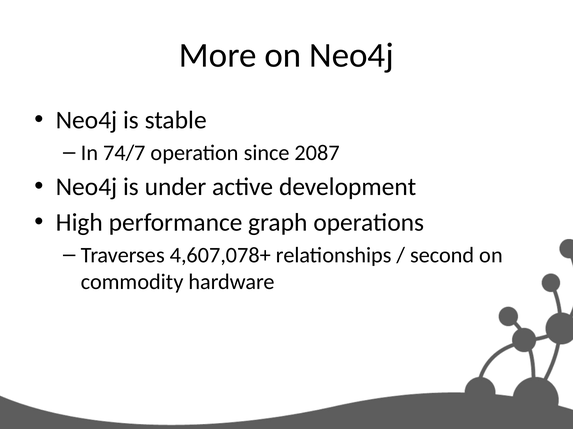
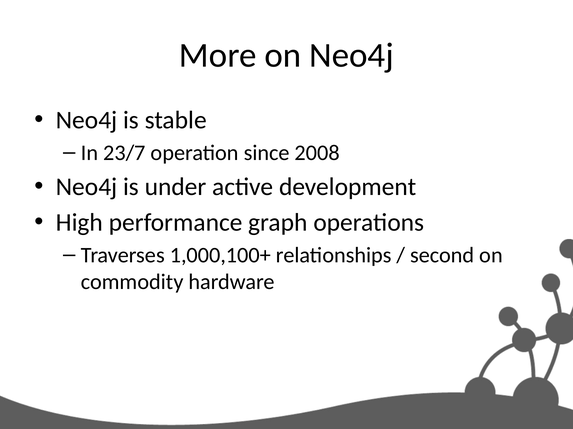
74/7: 74/7 -> 23/7
2087: 2087 -> 2008
4,607,078+: 4,607,078+ -> 1,000,100+
